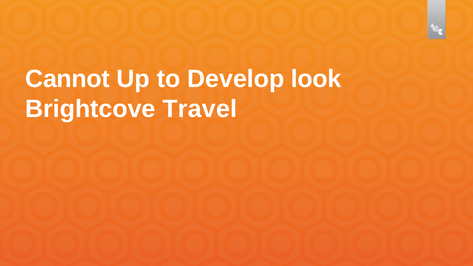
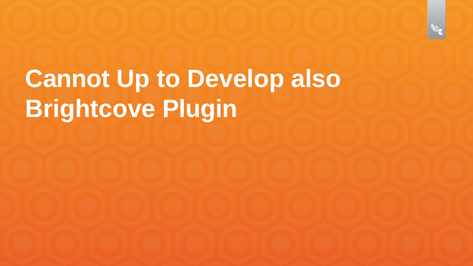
look: look -> also
Travel: Travel -> Plugin
